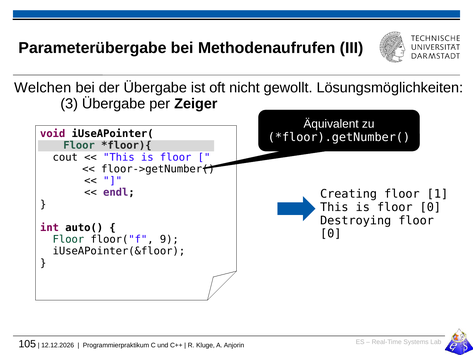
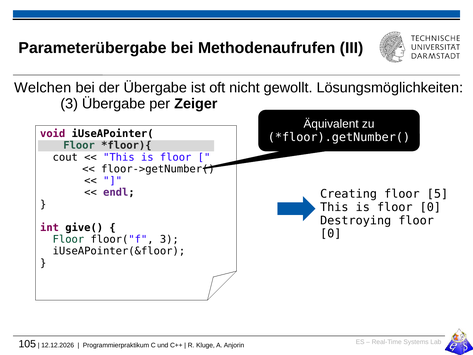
1: 1 -> 5
auto(: auto( -> give(
floor("f 9: 9 -> 3
